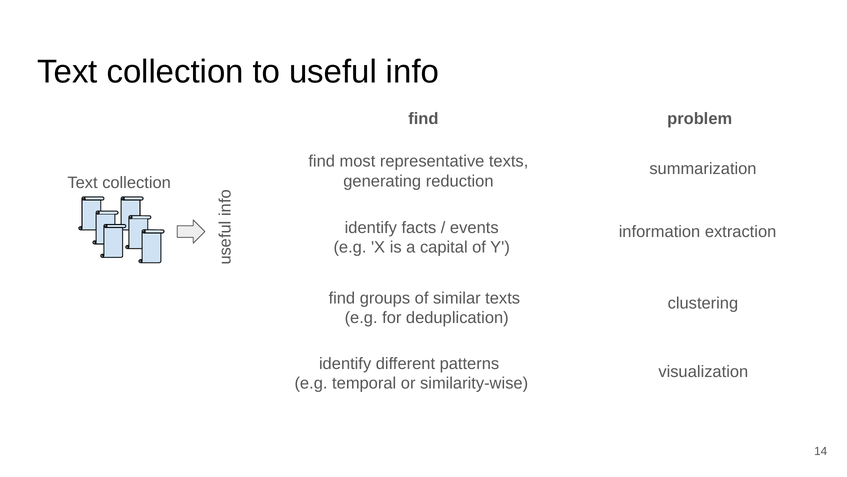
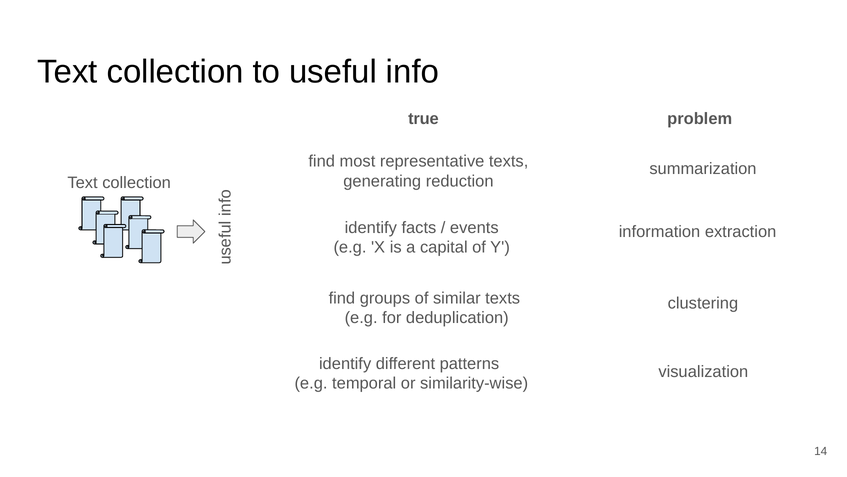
find at (423, 119): find -> true
